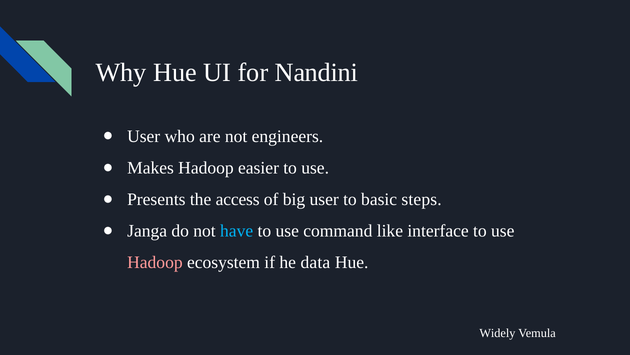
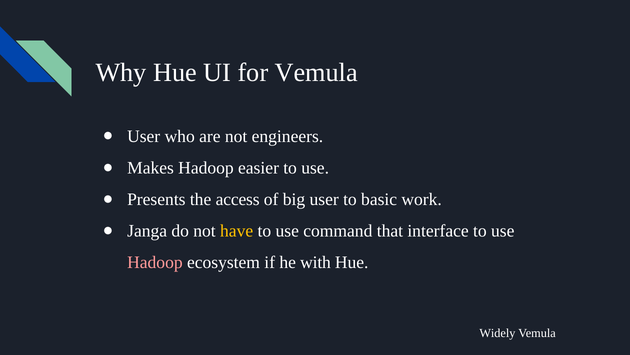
for Nandini: Nandini -> Vemula
steps: steps -> work
have colour: light blue -> yellow
like: like -> that
data: data -> with
